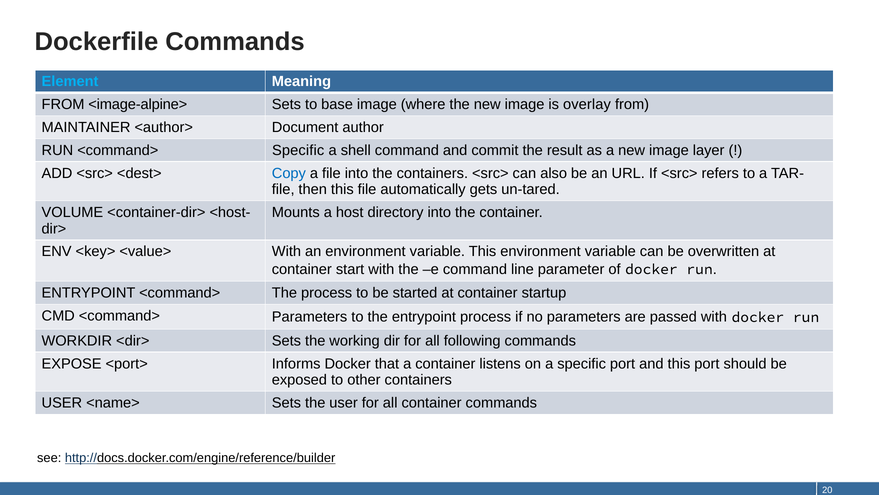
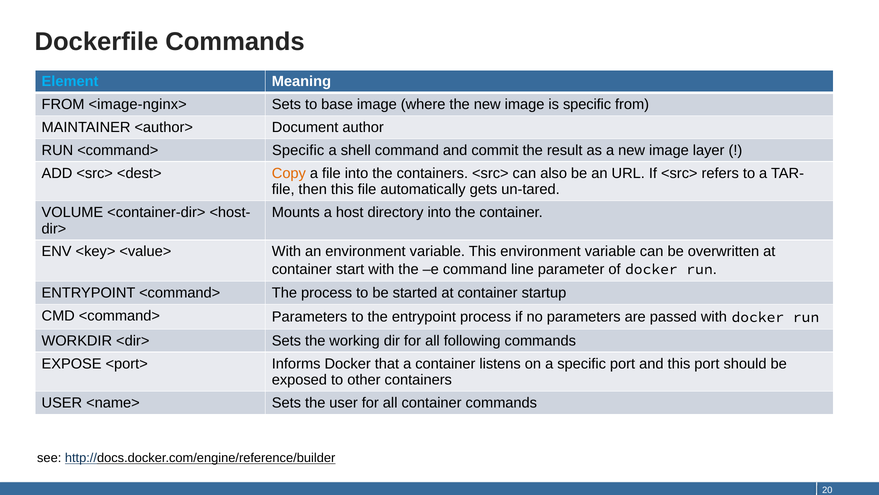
<image-alpine>: <image-alpine> -> <image-nginx>
is overlay: overlay -> specific
Copy colour: blue -> orange
